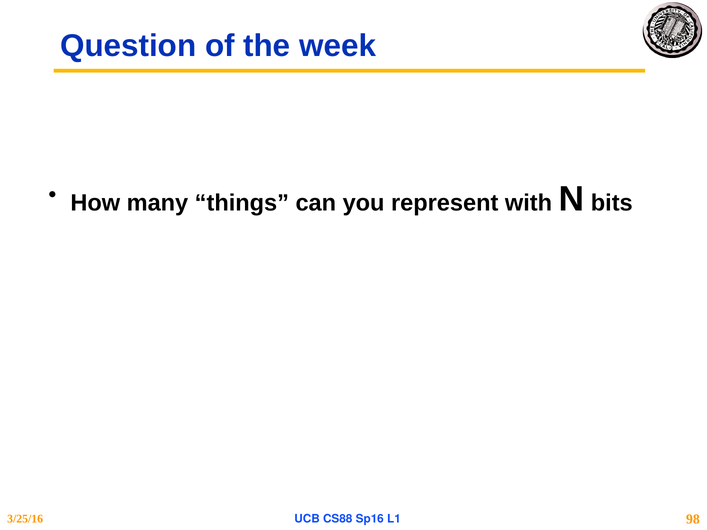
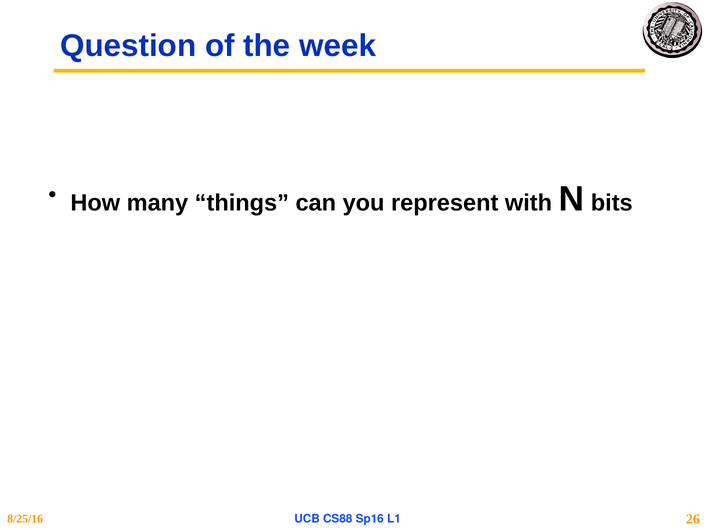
3/25/16: 3/25/16 -> 8/25/16
98: 98 -> 26
